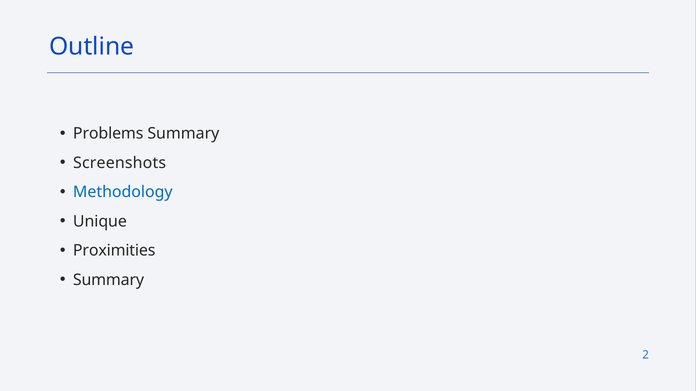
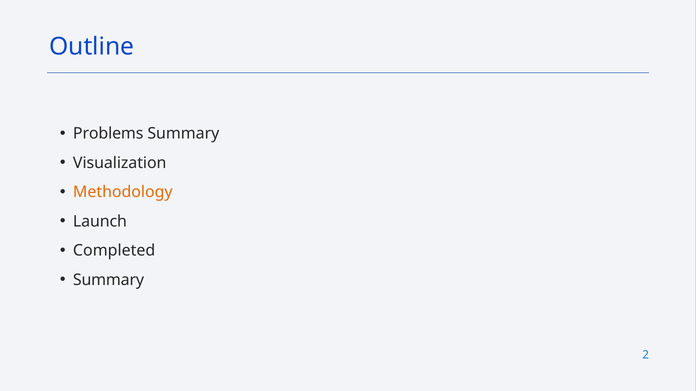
Screenshots: Screenshots -> Visualization
Methodology colour: blue -> orange
Unique: Unique -> Launch
Proximities: Proximities -> Completed
